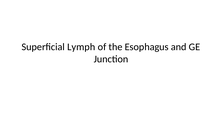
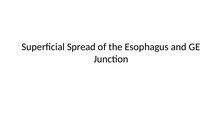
Lymph: Lymph -> Spread
